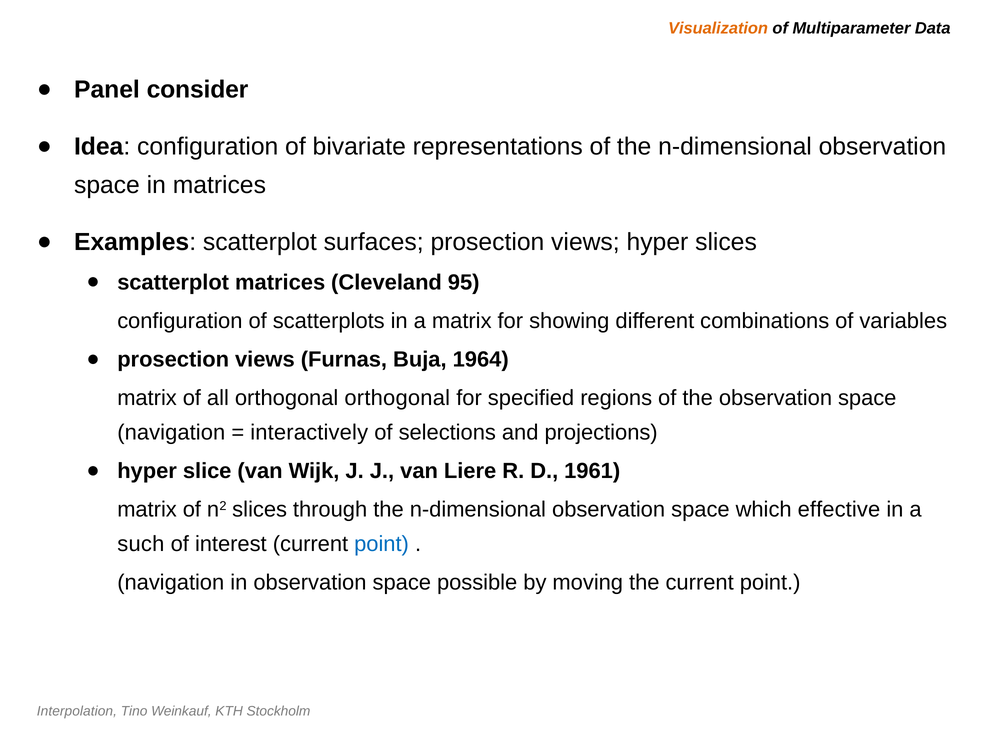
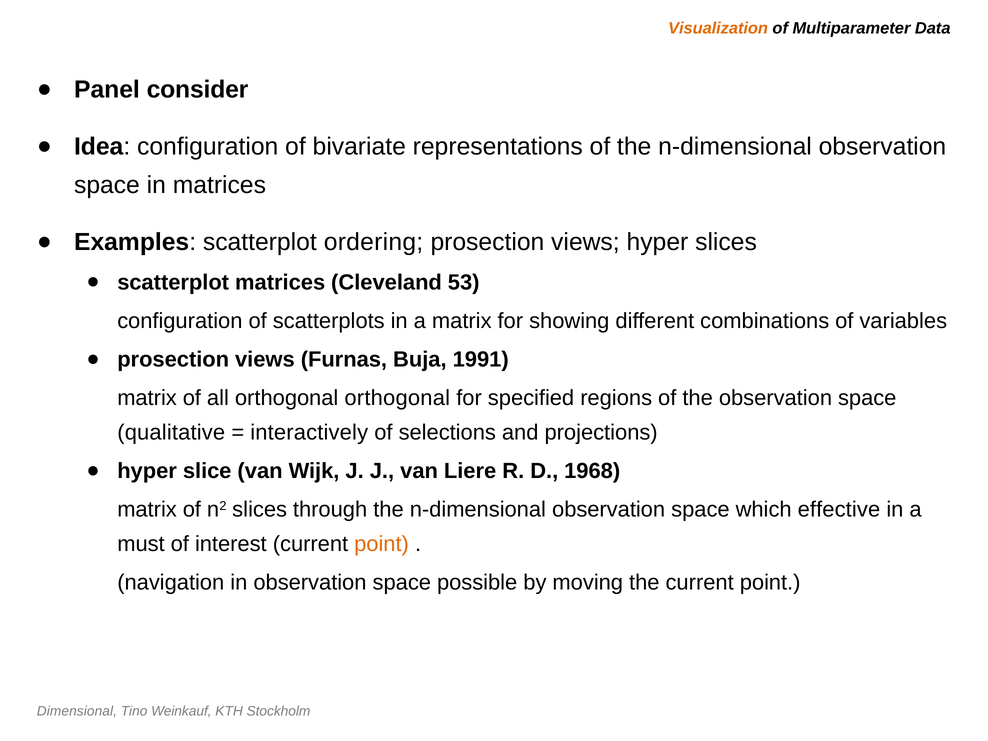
surfaces: surfaces -> ordering
95: 95 -> 53
1964: 1964 -> 1991
navigation at (171, 432): navigation -> qualitative
1961: 1961 -> 1968
such: such -> must
point at (382, 544) colour: blue -> orange
Interpolation: Interpolation -> Dimensional
